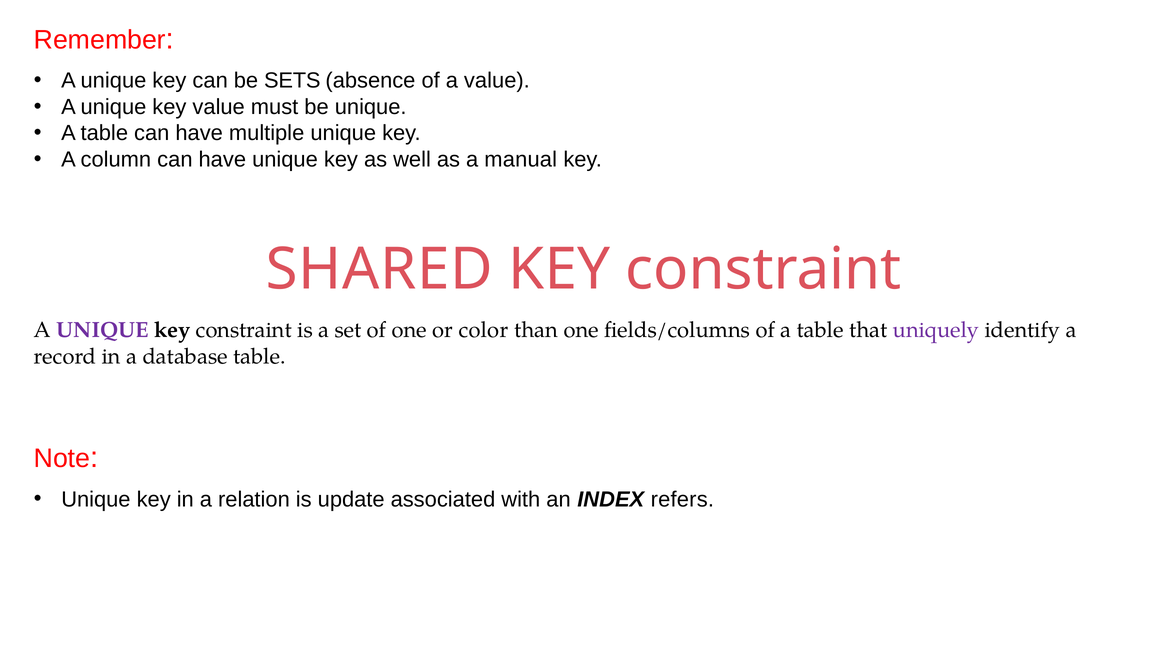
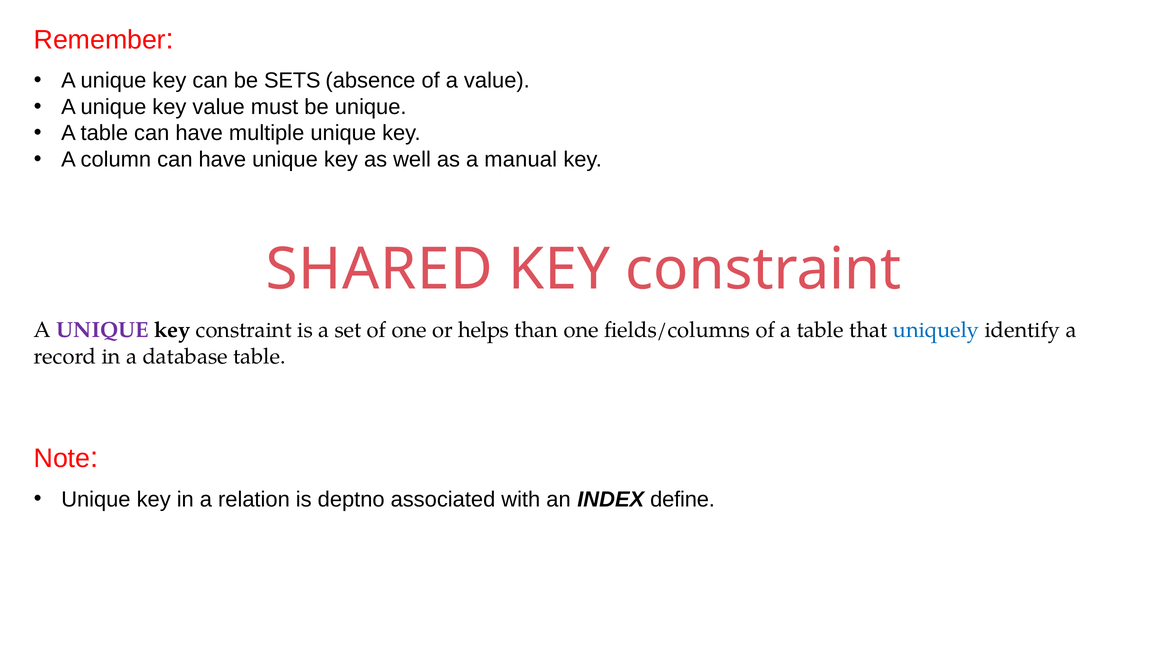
color: color -> helps
uniquely colour: purple -> blue
update: update -> deptno
refers: refers -> define
